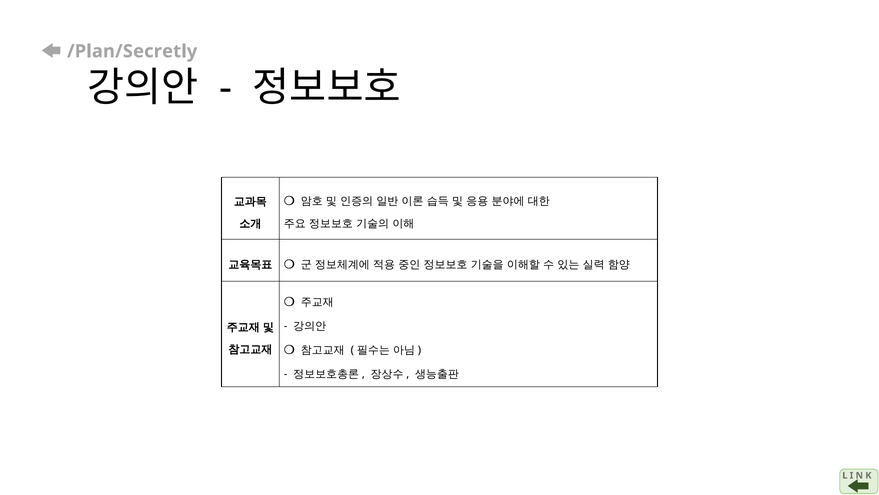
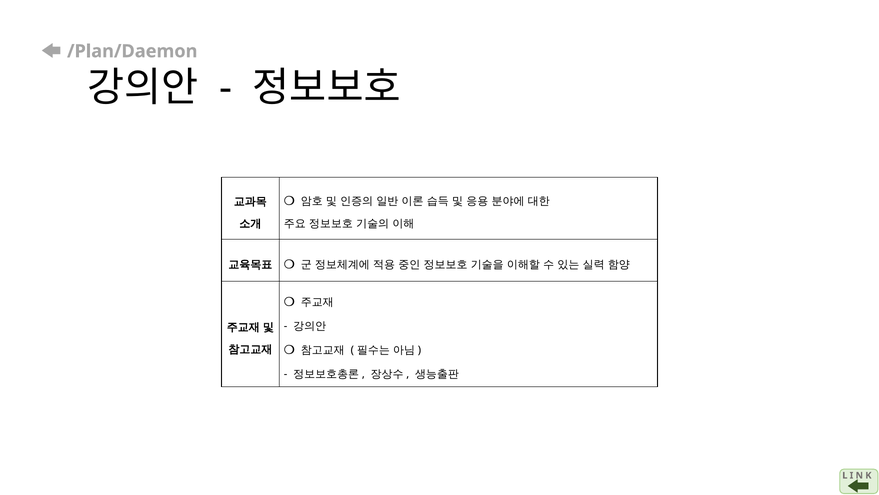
/Plan/Secretly: /Plan/Secretly -> /Plan/Daemon
